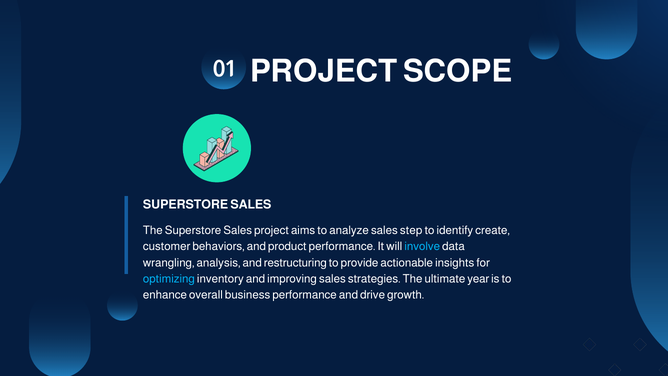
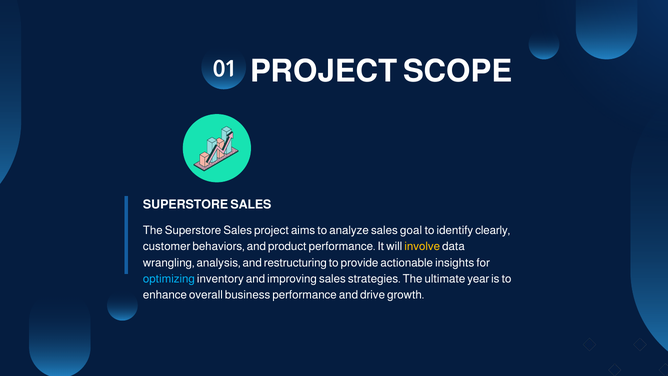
step: step -> goal
create: create -> clearly
involve colour: light blue -> yellow
